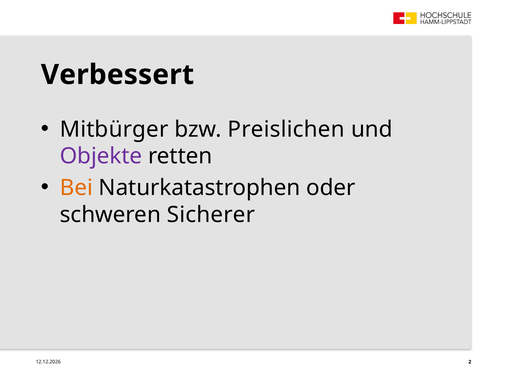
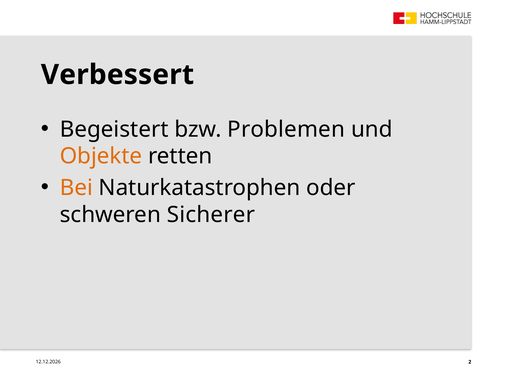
Mitbürger: Mitbürger -> Begeistert
Preislichen: Preislichen -> Problemen
Objekte colour: purple -> orange
